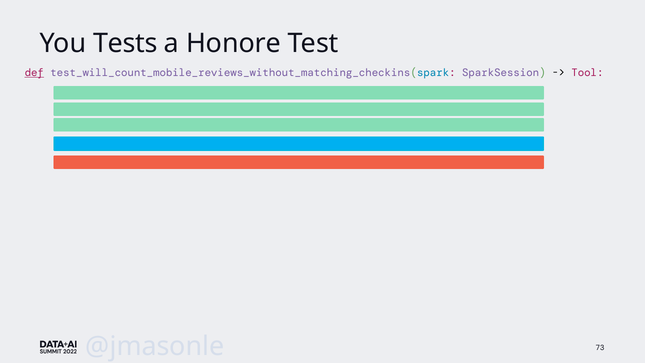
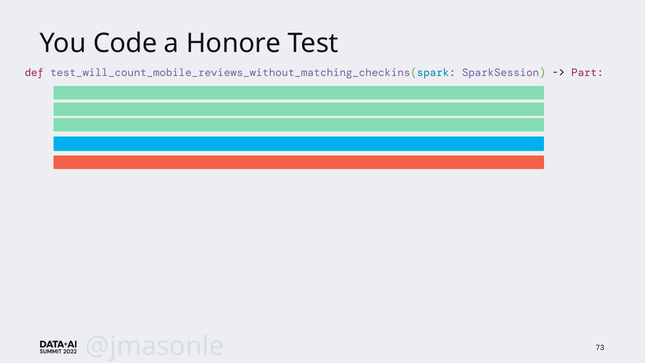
Tests: Tests -> Code
def underline: present -> none
Tool: Tool -> Part
